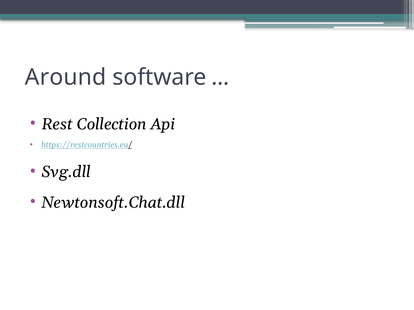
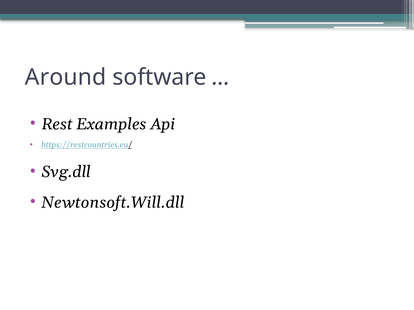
Collection: Collection -> Examples
Newtonsoft.Chat.dll: Newtonsoft.Chat.dll -> Newtonsoft.Will.dll
